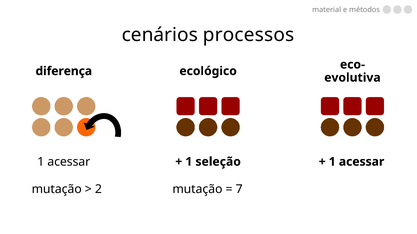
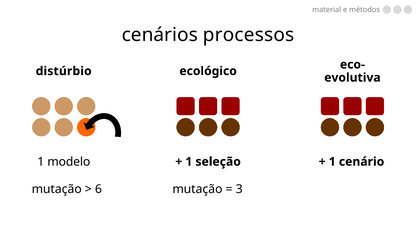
diferença: diferença -> distúrbio
acessar at (69, 162): acessar -> modelo
acessar at (362, 162): acessar -> cenário
2: 2 -> 6
7: 7 -> 3
